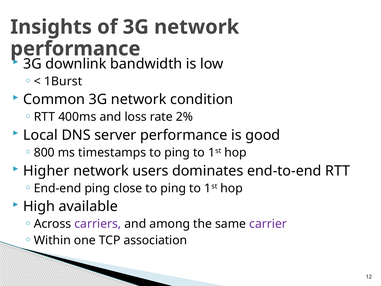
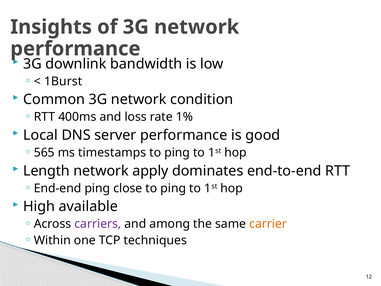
2%: 2% -> 1%
800: 800 -> 565
Higher: Higher -> Length
users: users -> apply
carrier colour: purple -> orange
association: association -> techniques
